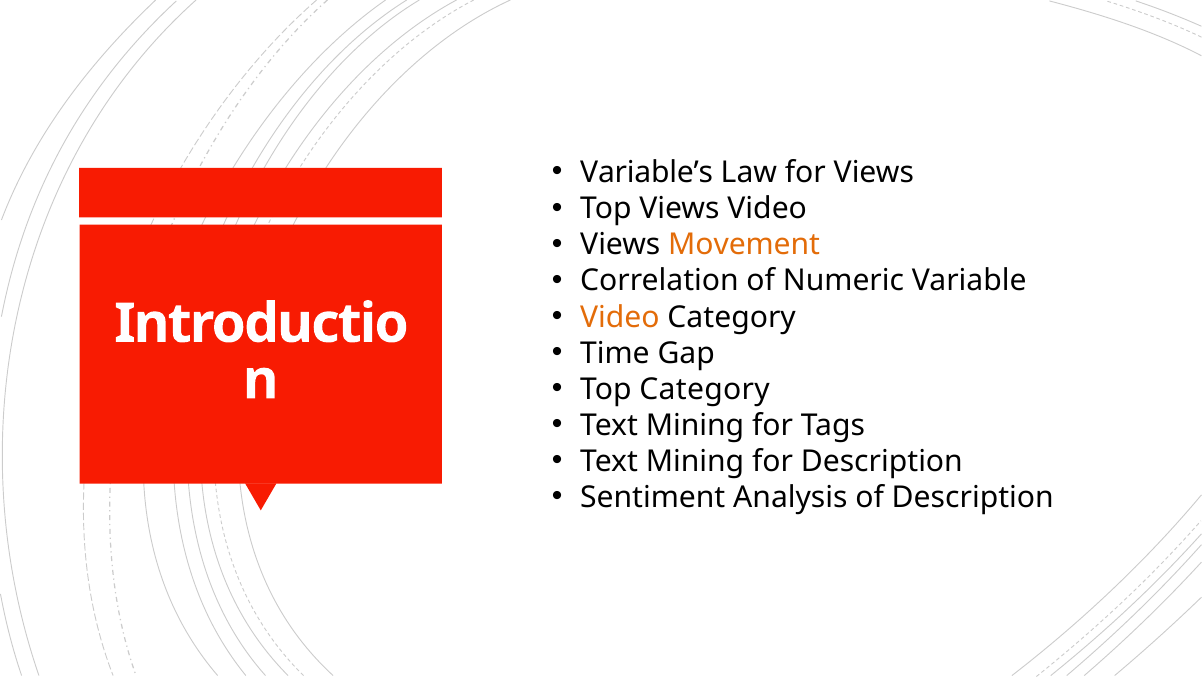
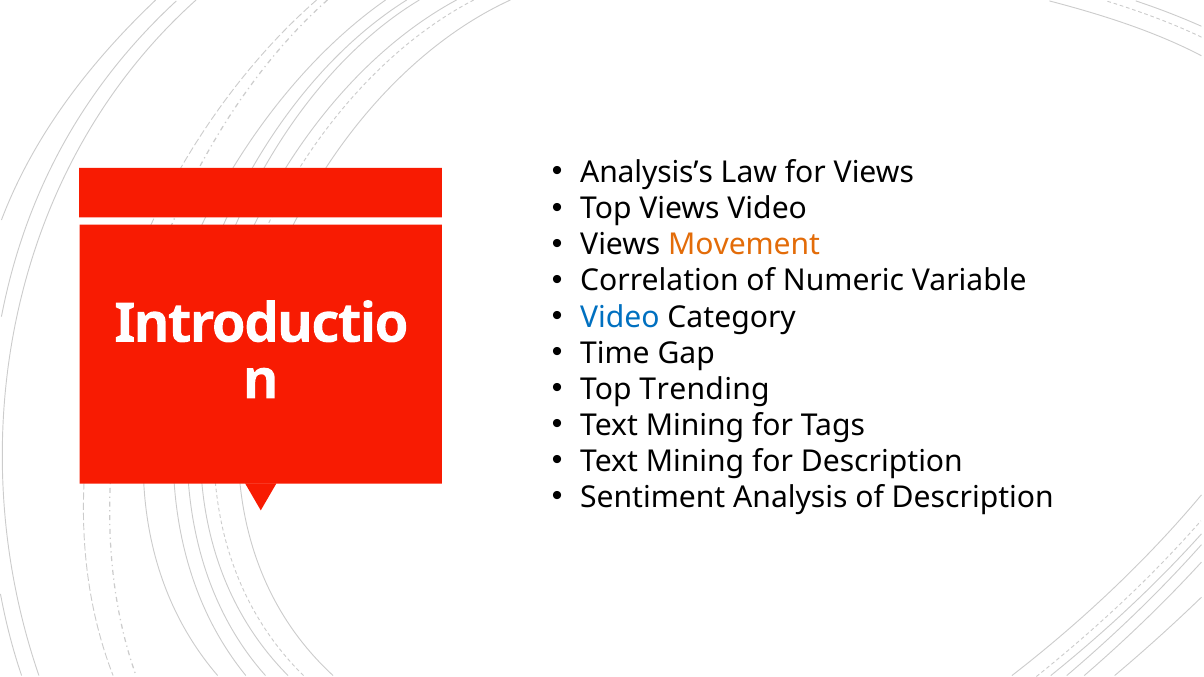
Variable’s: Variable’s -> Analysis’s
Video at (620, 317) colour: orange -> blue
Top Category: Category -> Trending
